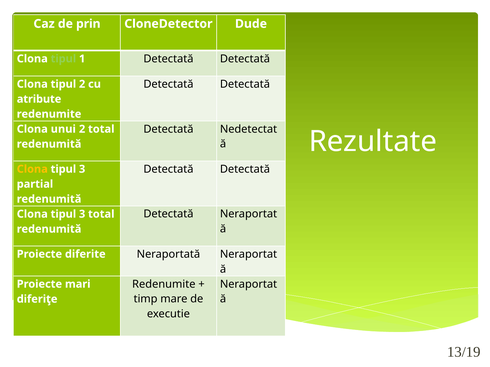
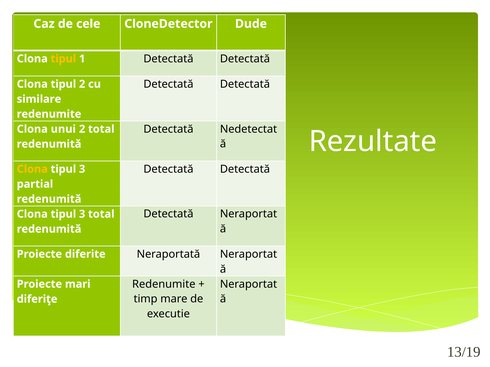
prin: prin -> cele
tipul at (63, 59) colour: light green -> yellow
atribute: atribute -> similare
